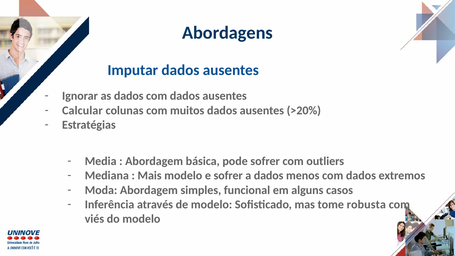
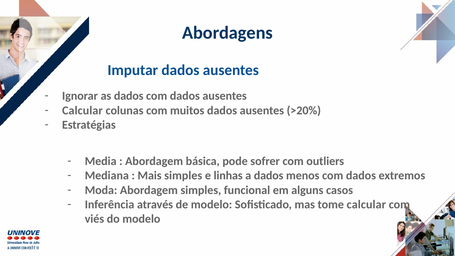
Mais modelo: modelo -> simples
e sofrer: sofrer -> linhas
tome robusta: robusta -> calcular
